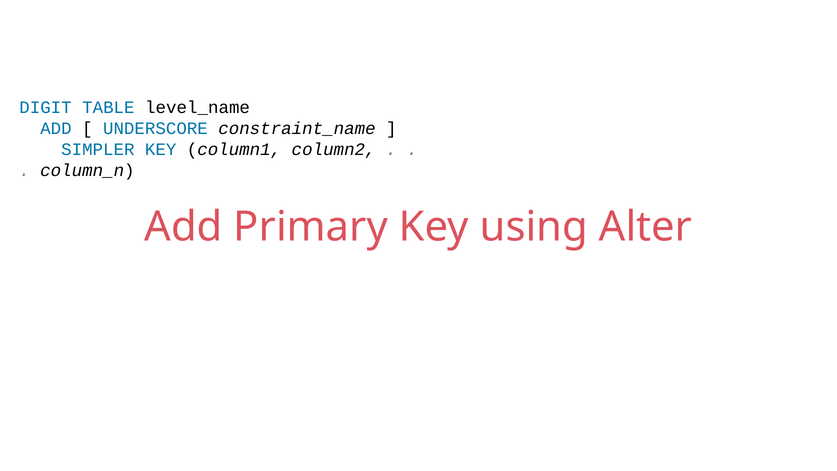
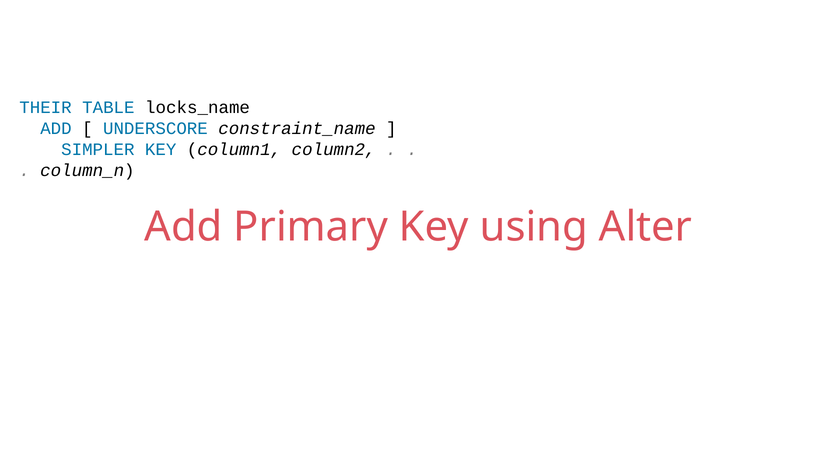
DIGIT: DIGIT -> THEIR
level_name: level_name -> locks_name
